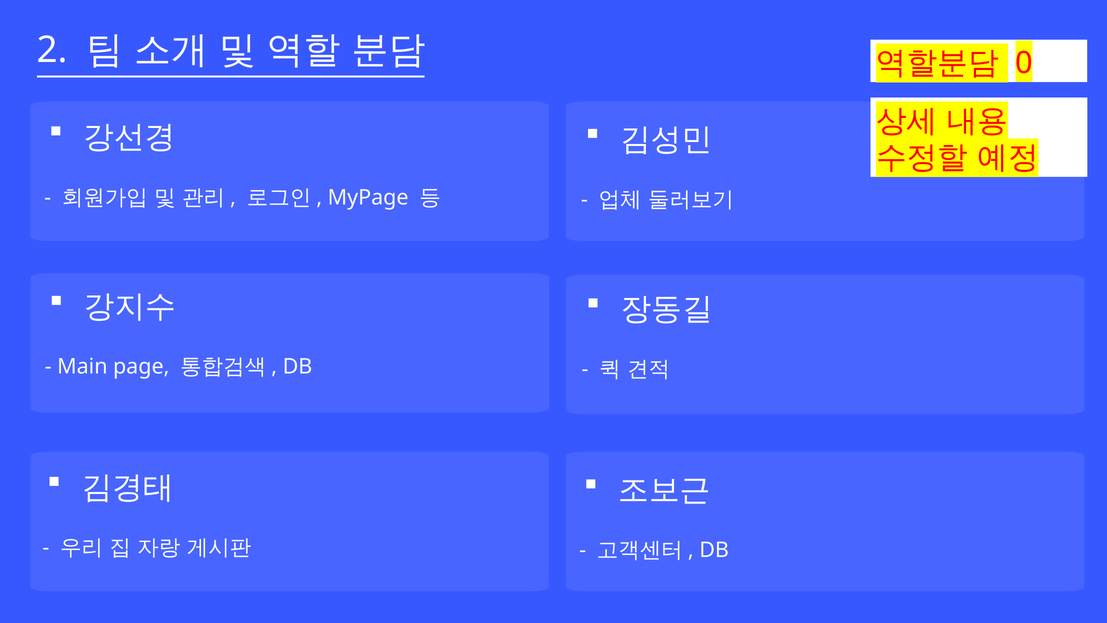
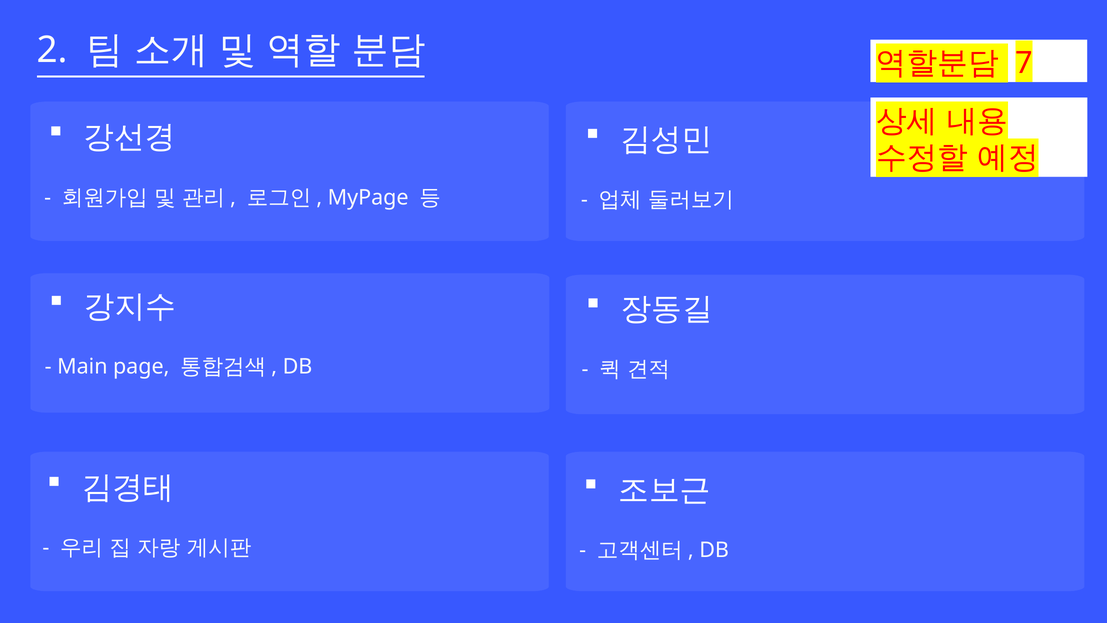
0: 0 -> 7
